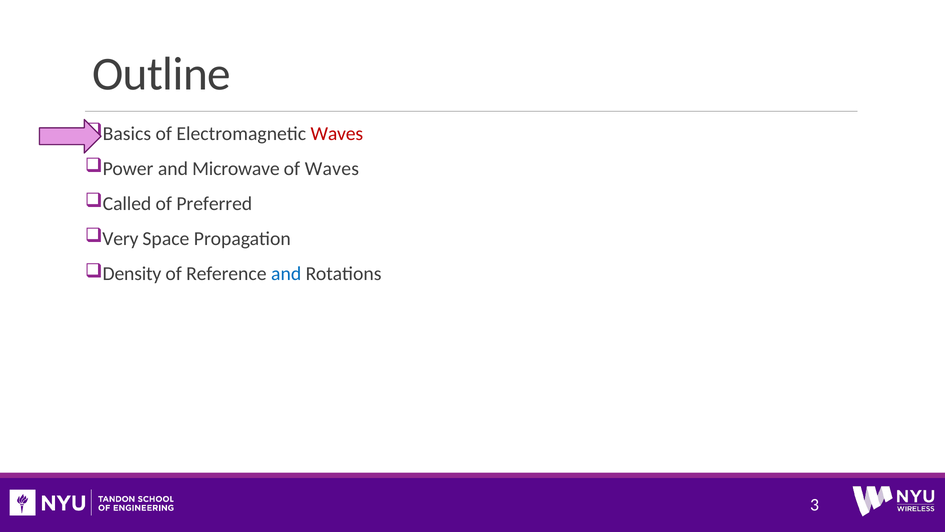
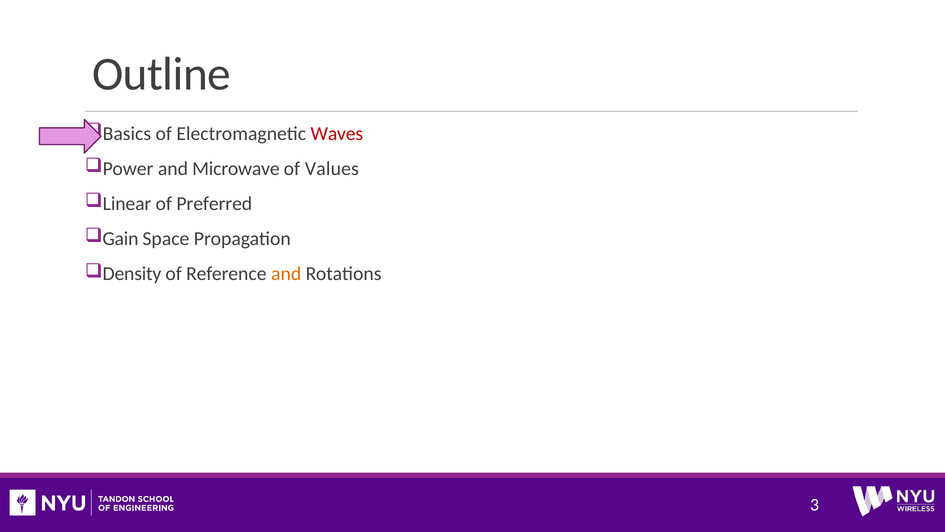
of Waves: Waves -> Values
Called: Called -> Linear
Very: Very -> Gain
and at (286, 274) colour: blue -> orange
